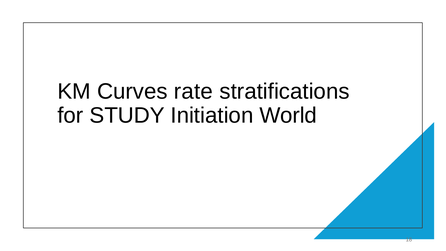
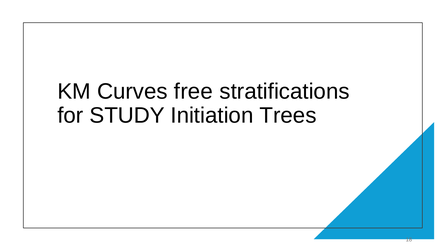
rate: rate -> free
World: World -> Trees
